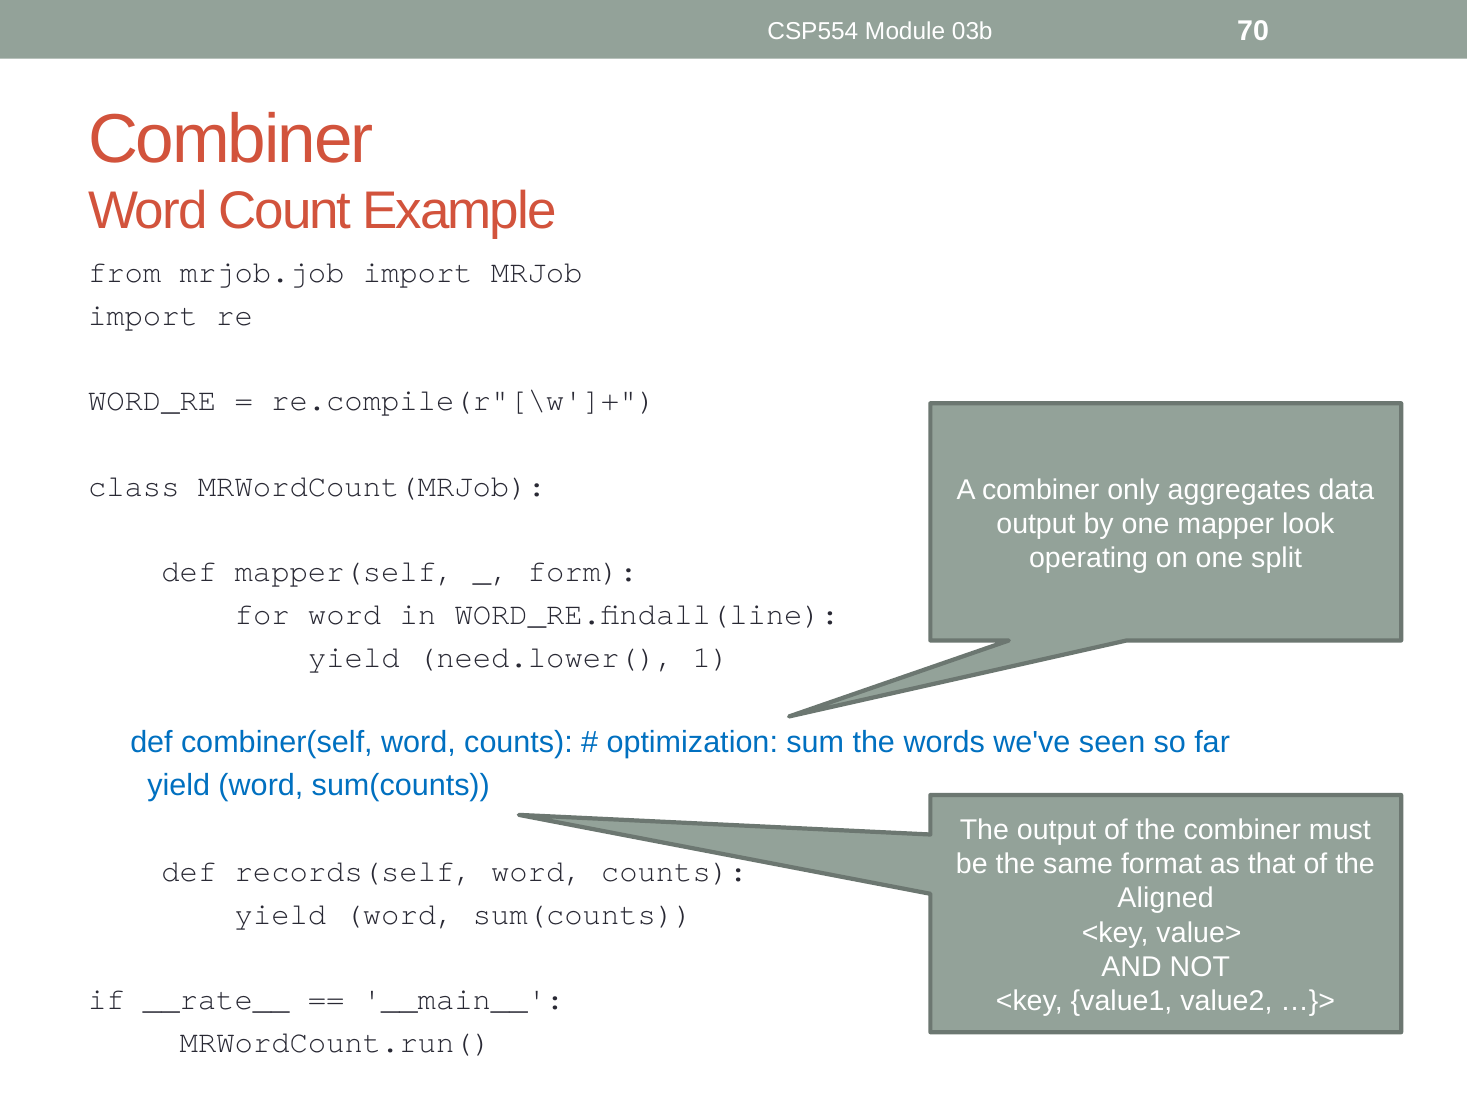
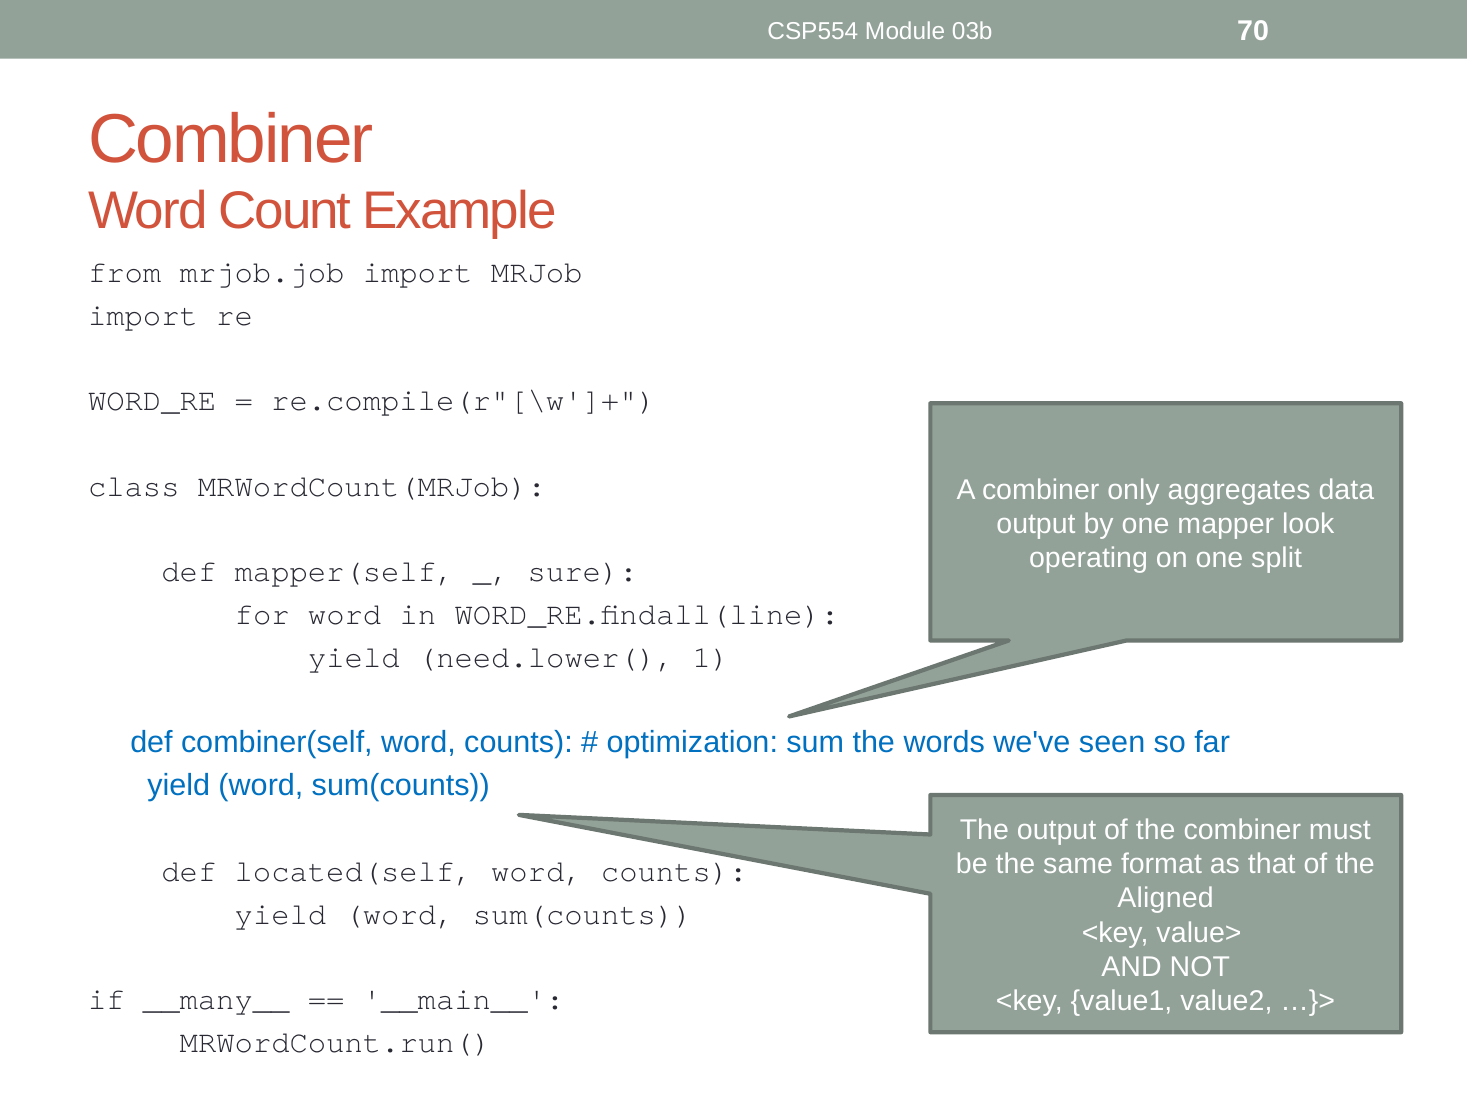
form: form -> sure
records(self: records(self -> located(self
__rate__: __rate__ -> __many__
